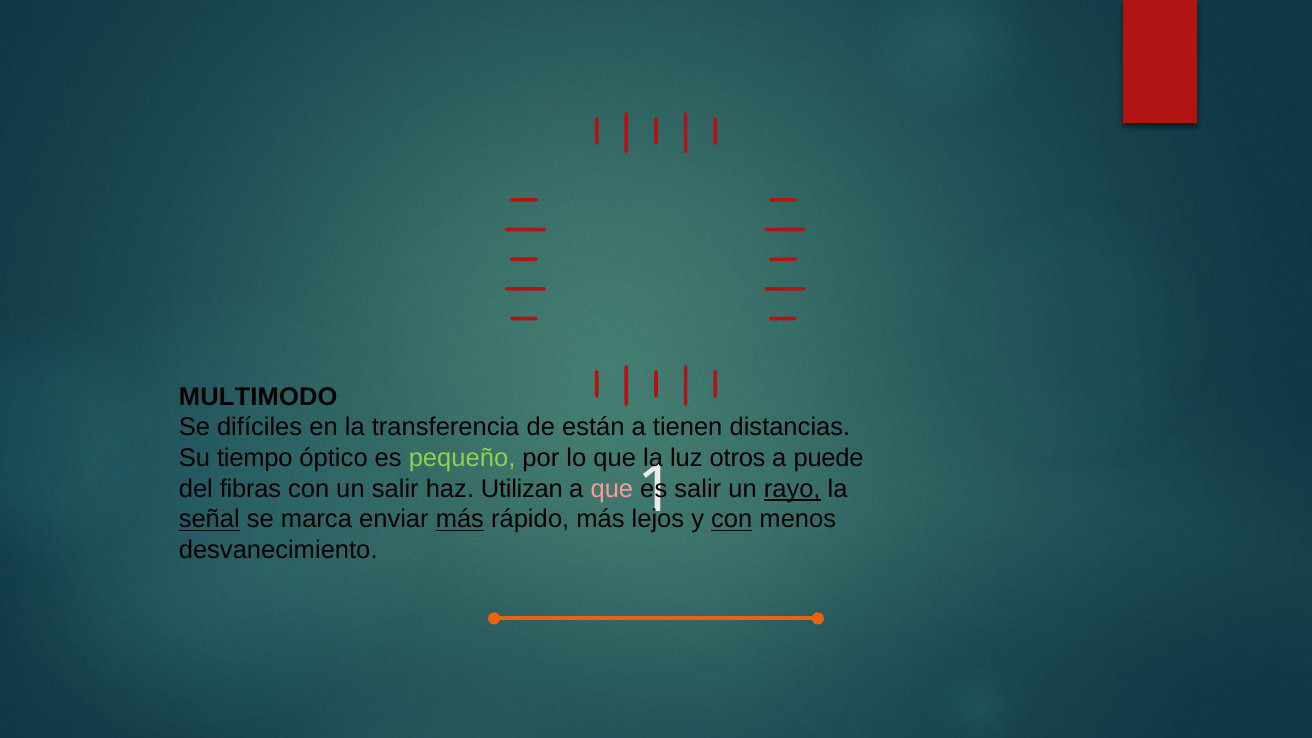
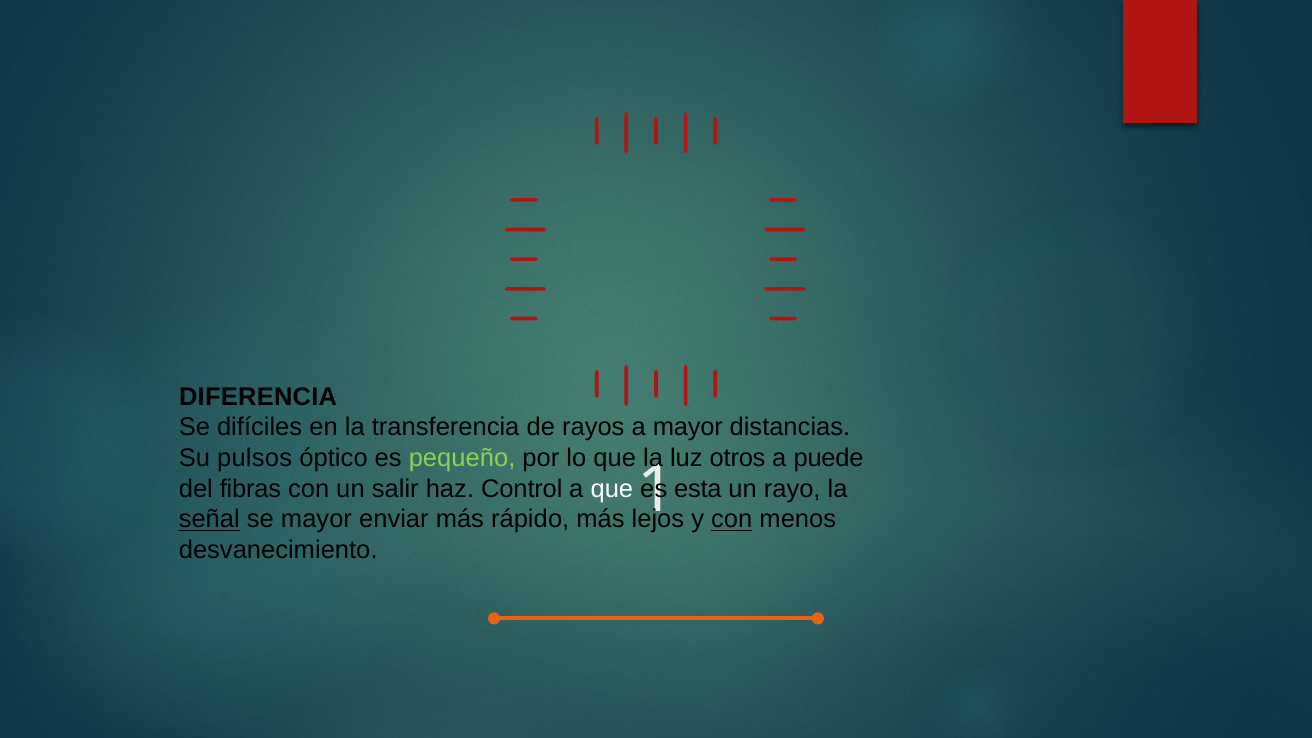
MULTIMODO: MULTIMODO -> DIFERENCIA
están: están -> rayos
a tienen: tienen -> mayor
tiempo: tiempo -> pulsos
Utilizan: Utilizan -> Control
que at (612, 489) colour: pink -> white
salir at (698, 489): salir -> esta
rayo underline: present -> none
se marca: marca -> mayor
más at (460, 519) underline: present -> none
